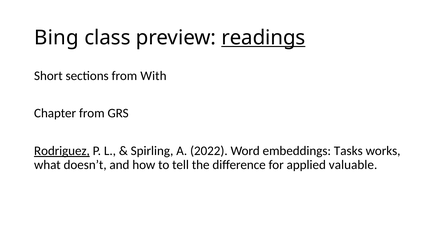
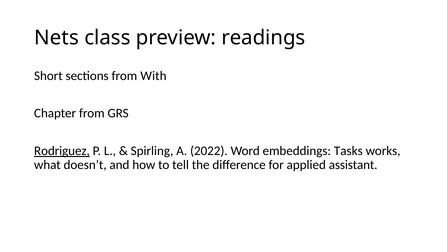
Bing: Bing -> Nets
readings underline: present -> none
valuable: valuable -> assistant
